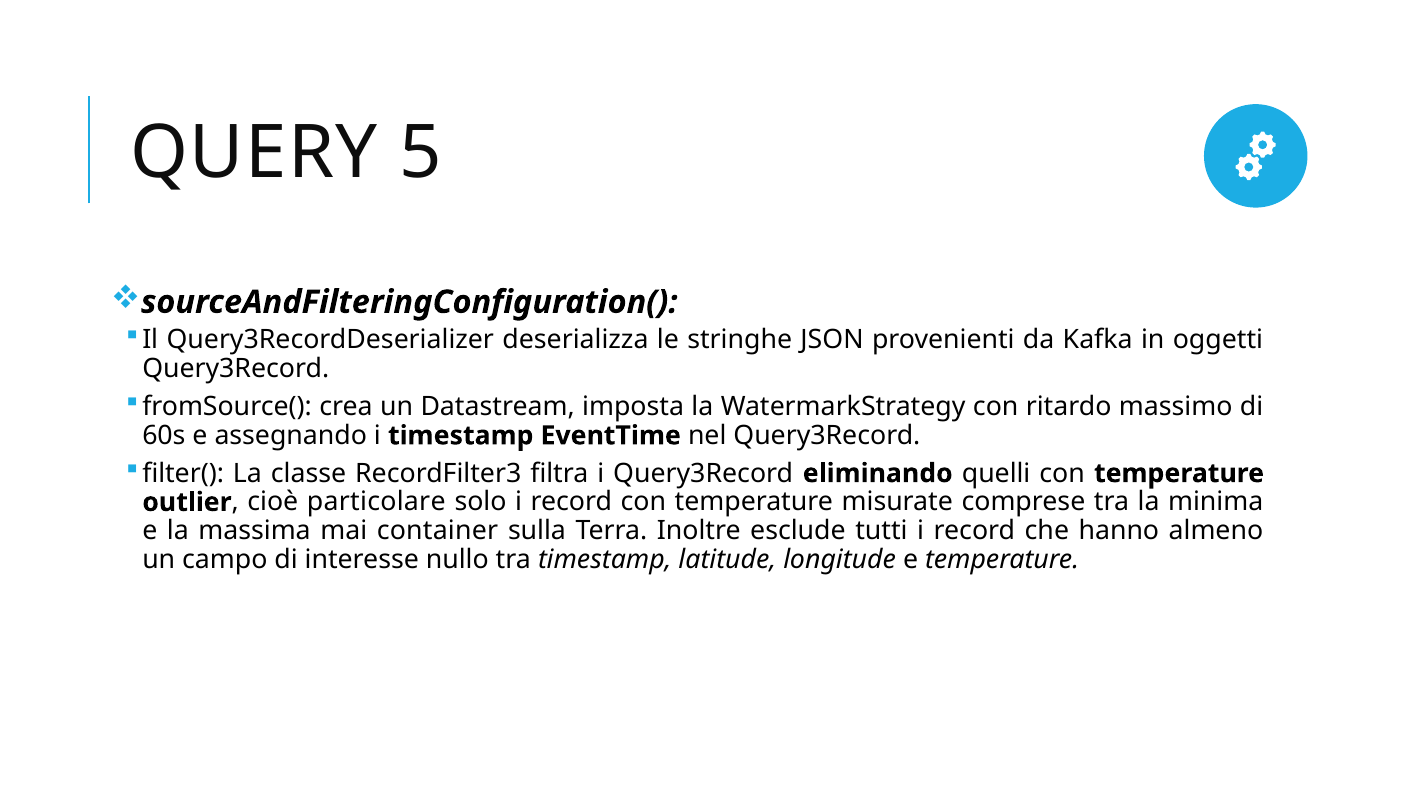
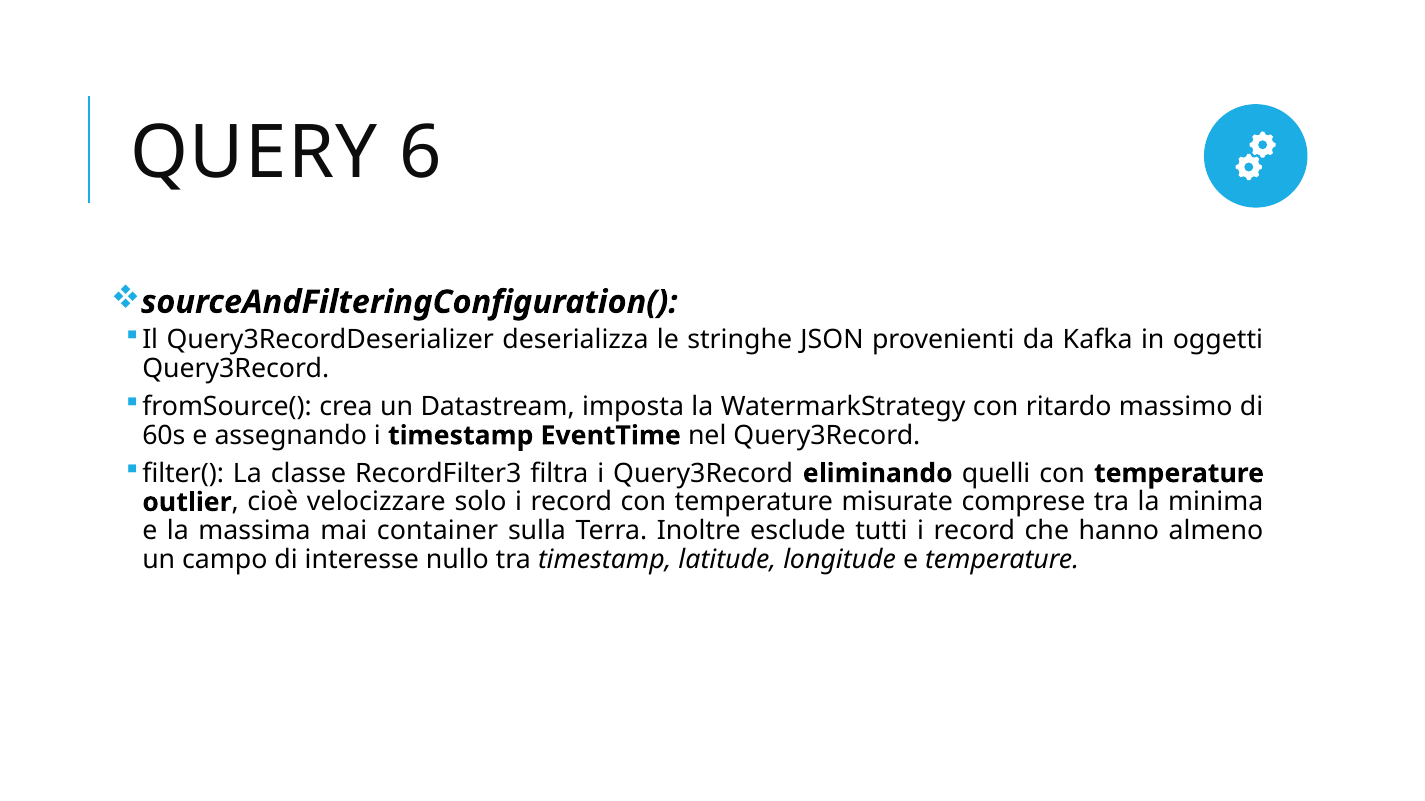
5: 5 -> 6
particolare: particolare -> velocizzare
